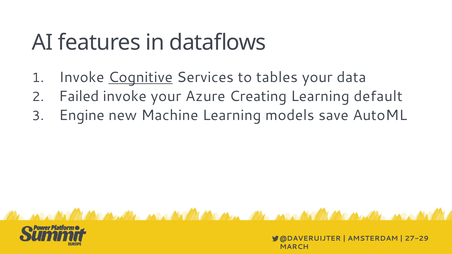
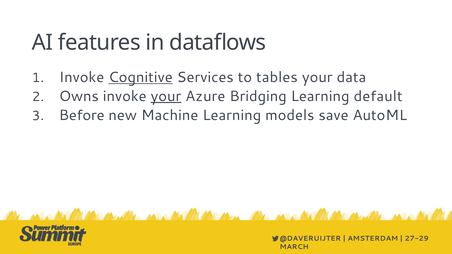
Failed: Failed -> Owns
your at (166, 96) underline: none -> present
Creating: Creating -> Bridging
Engine: Engine -> Before
